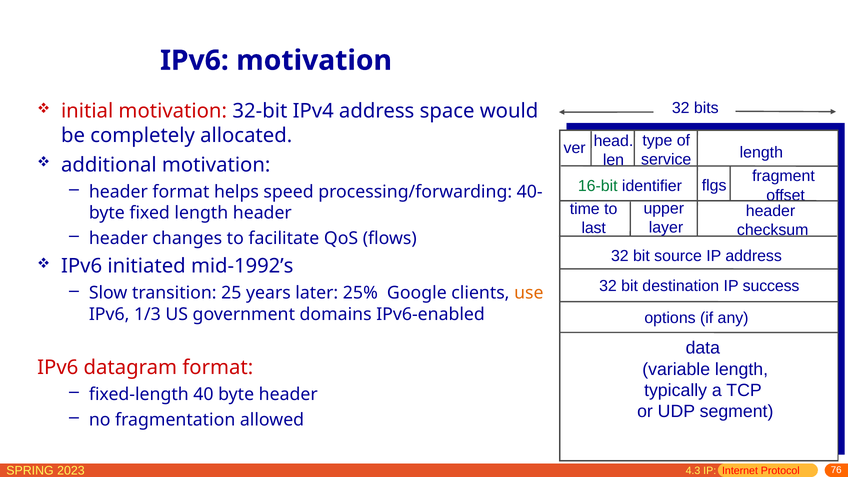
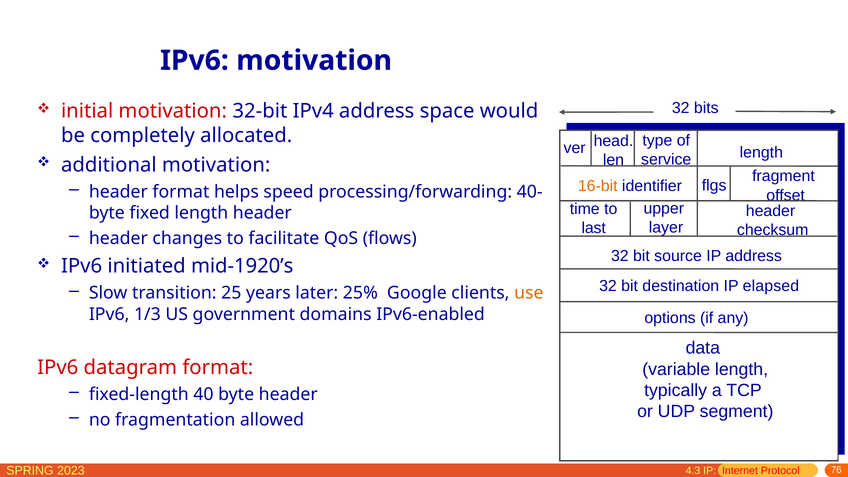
16-bit colour: green -> orange
mid-1992’s: mid-1992’s -> mid-1920’s
success: success -> elapsed
